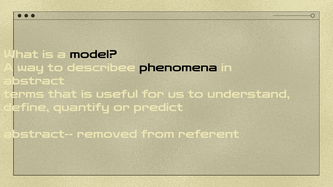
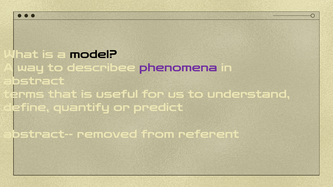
phenomena colour: black -> purple
